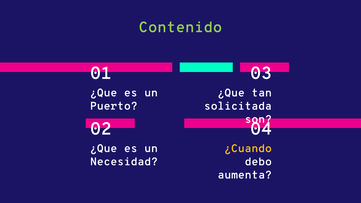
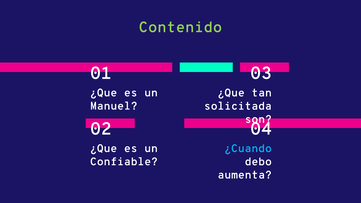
Puerto: Puerto -> Manuel
¿Cuando colour: yellow -> light blue
Necesidad: Necesidad -> Confiable
